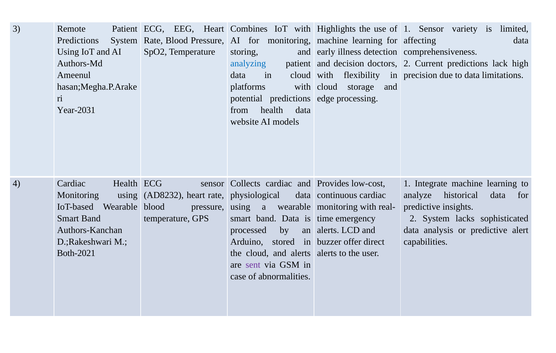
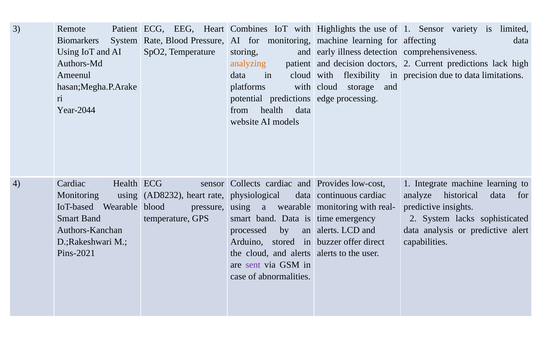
Predictions at (78, 40): Predictions -> Biomarkers
analyzing colour: blue -> orange
Year-2031: Year-2031 -> Year-2044
Both-2021: Both-2021 -> Pins-2021
